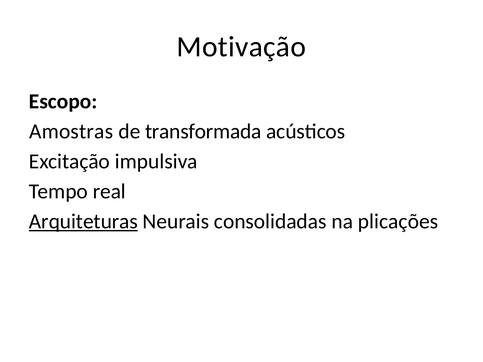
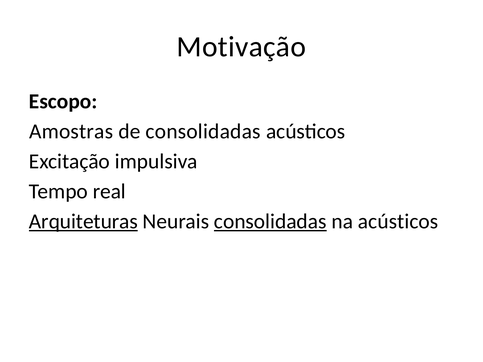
de transformada: transformada -> consolidadas
consolidadas at (270, 222) underline: none -> present
na plicações: plicações -> acústicos
